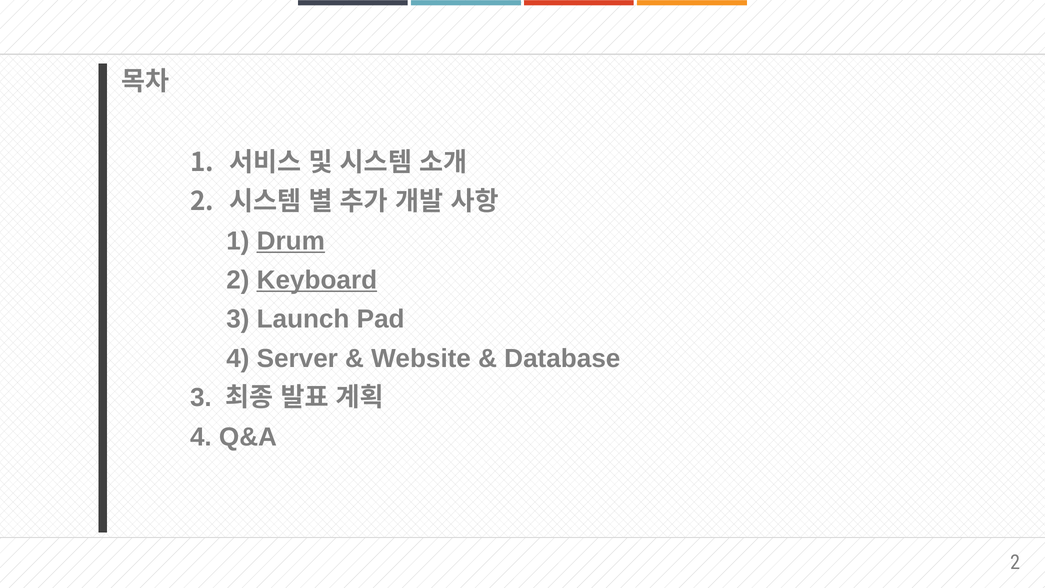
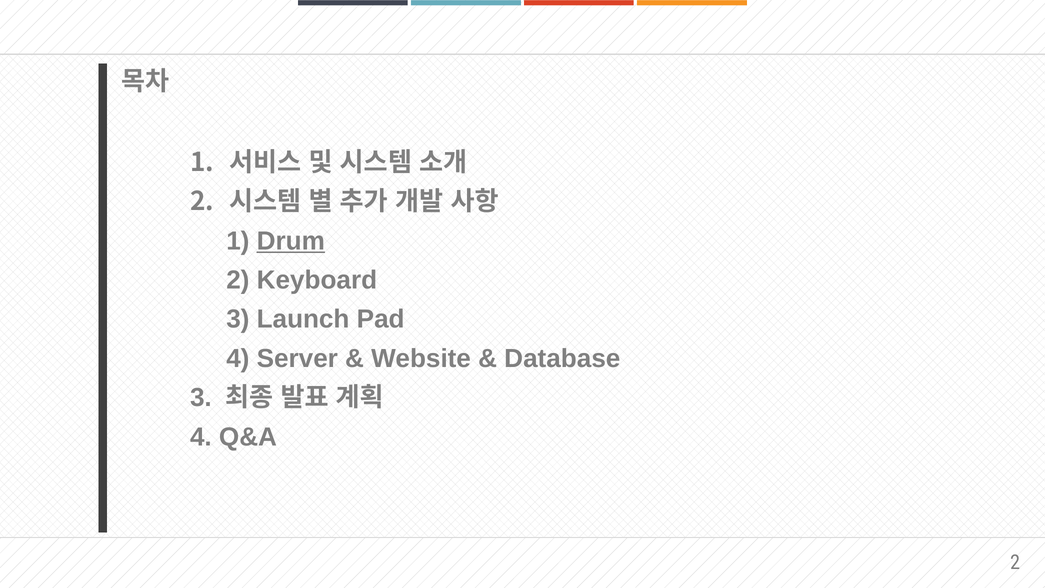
Keyboard underline: present -> none
